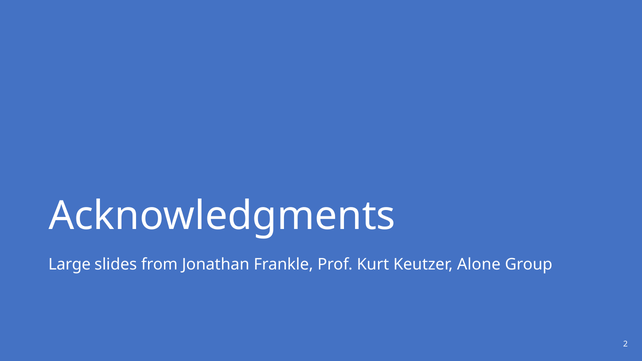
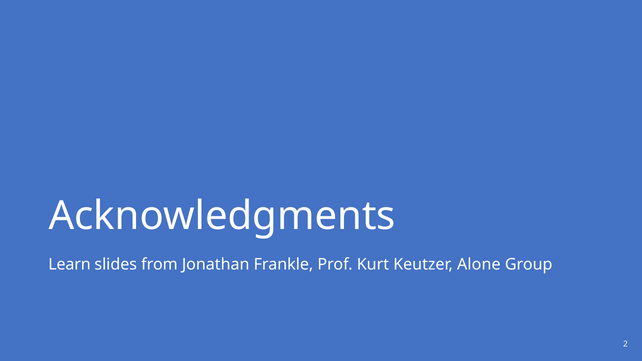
Large: Large -> Learn
